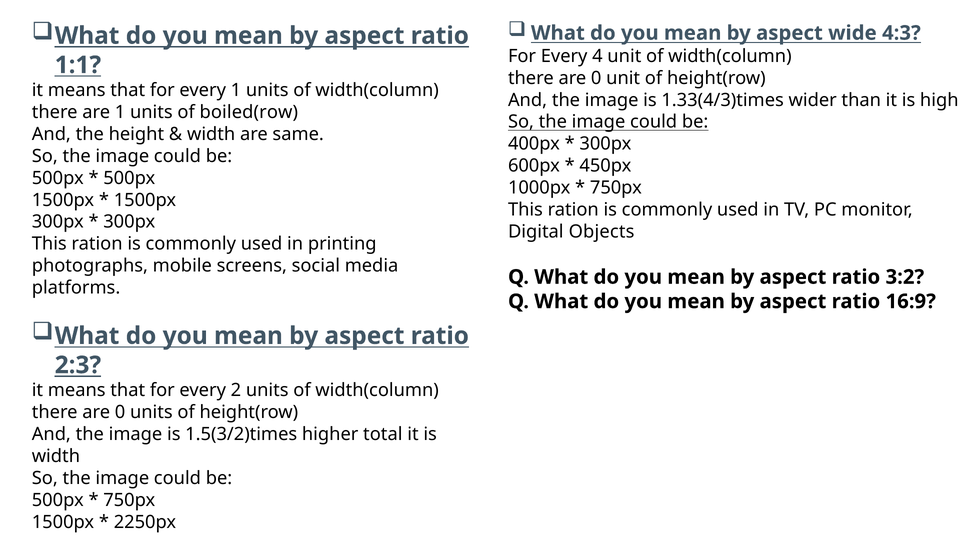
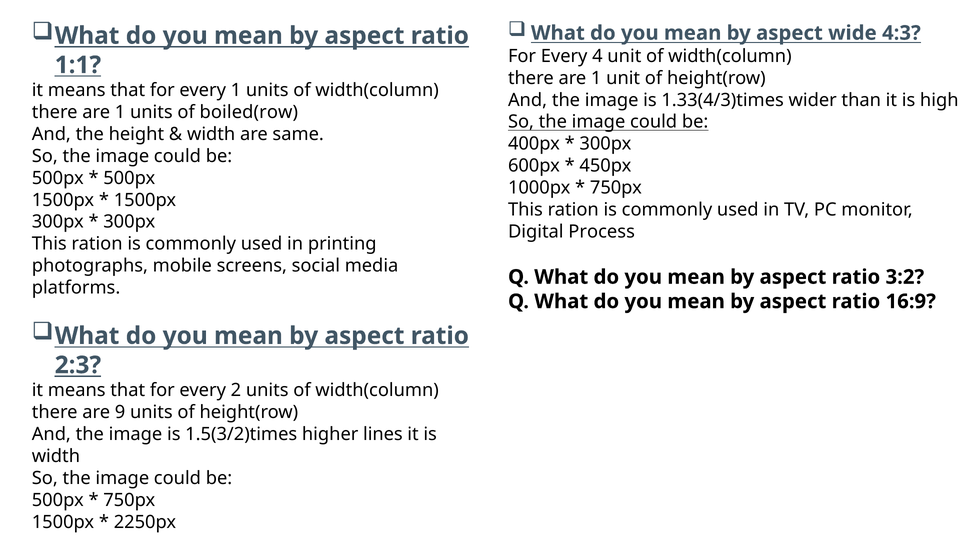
0 at (596, 78): 0 -> 1
Objects: Objects -> Process
0 at (120, 412): 0 -> 9
total: total -> lines
